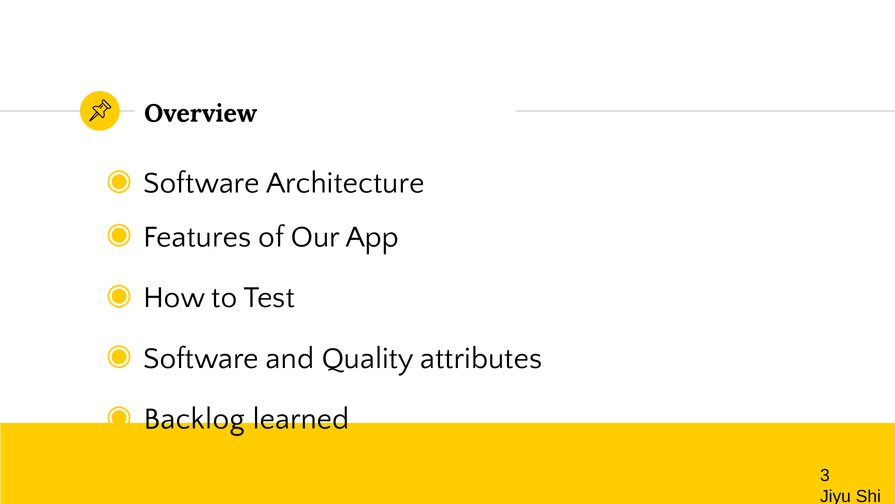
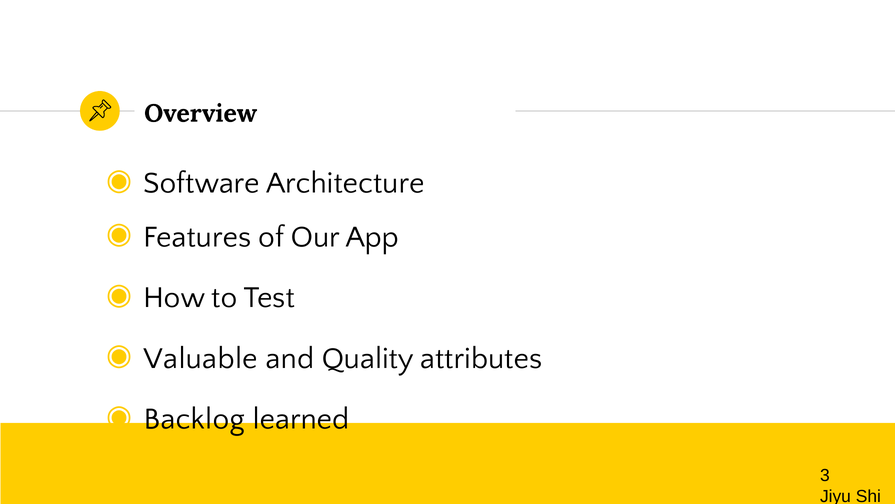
Software at (201, 358): Software -> Valuable
